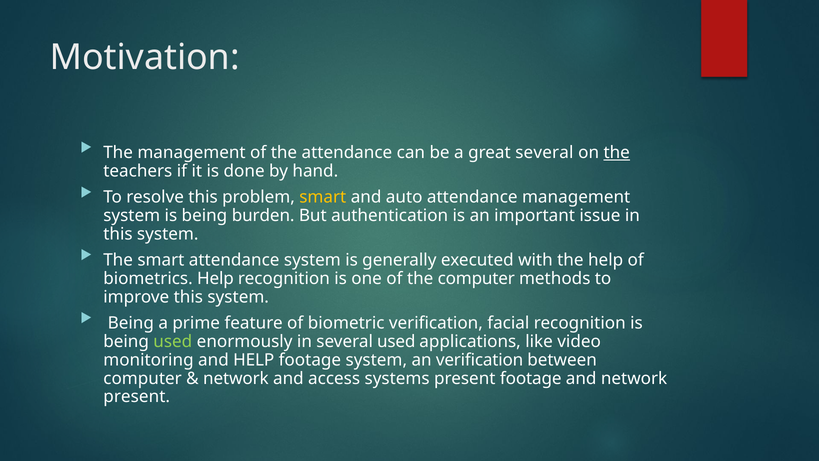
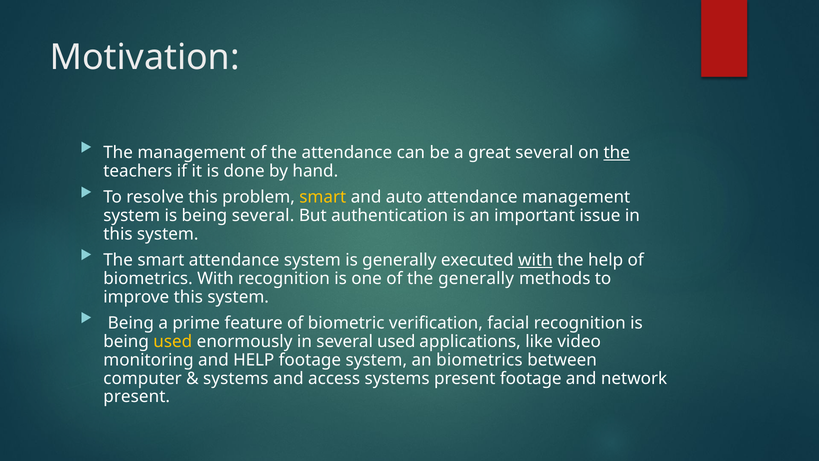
being burden: burden -> several
with at (535, 260) underline: none -> present
biometrics Help: Help -> With
the computer: computer -> generally
used at (173, 341) colour: light green -> yellow
an verification: verification -> biometrics
network at (236, 378): network -> systems
